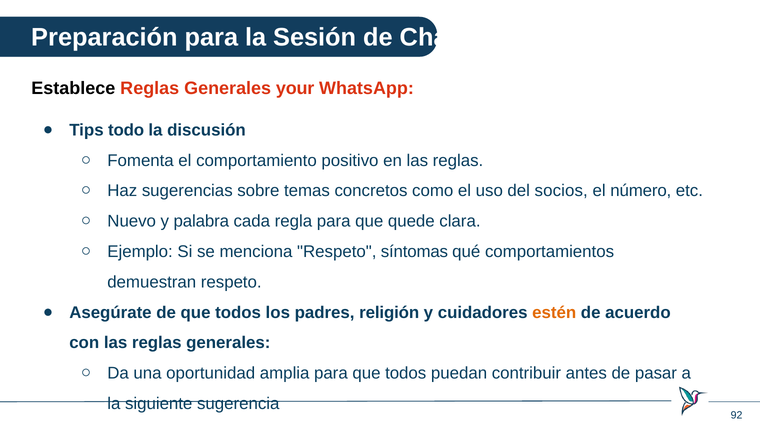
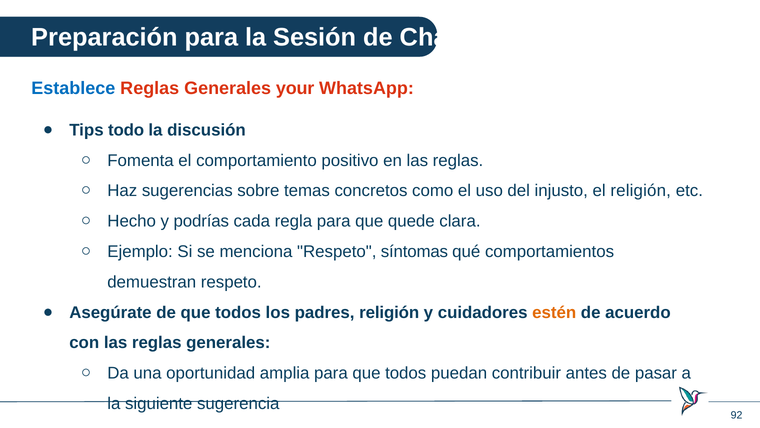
Establece colour: black -> blue
socios: socios -> injusto
el número: número -> religión
Nuevo: Nuevo -> Hecho
palabra: palabra -> podrías
